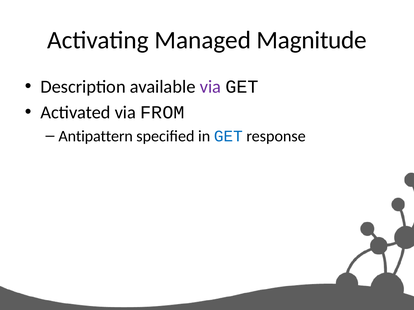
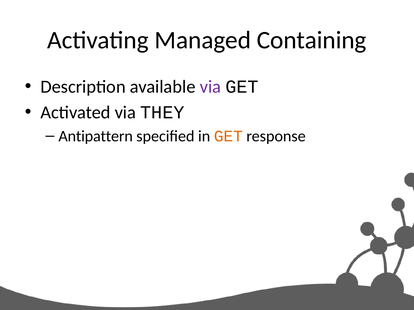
Magnitude: Magnitude -> Containing
FROM: FROM -> THEY
GET at (228, 136) colour: blue -> orange
